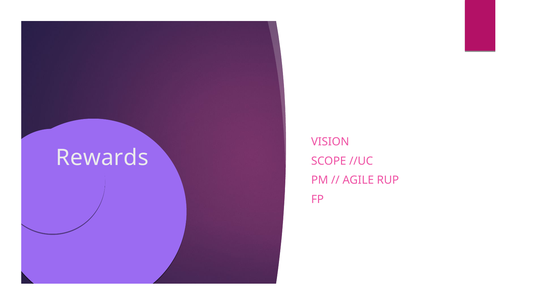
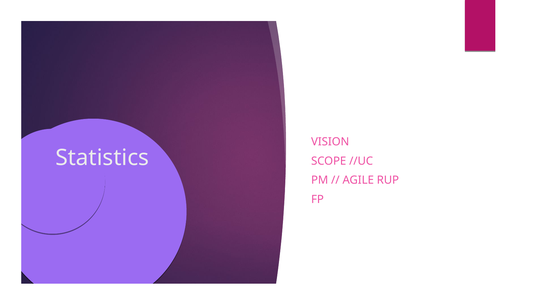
Rewards: Rewards -> Statistics
